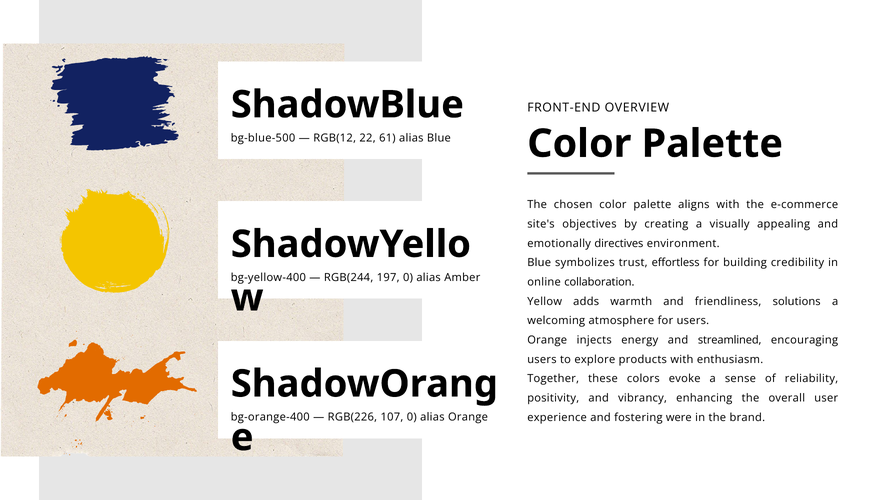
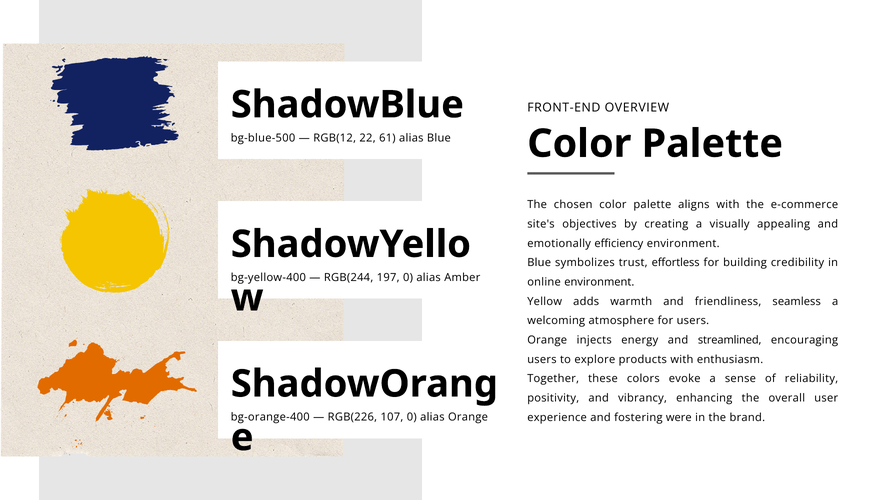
directives: directives -> efficiency
online collaboration: collaboration -> environment
solutions: solutions -> seamless
